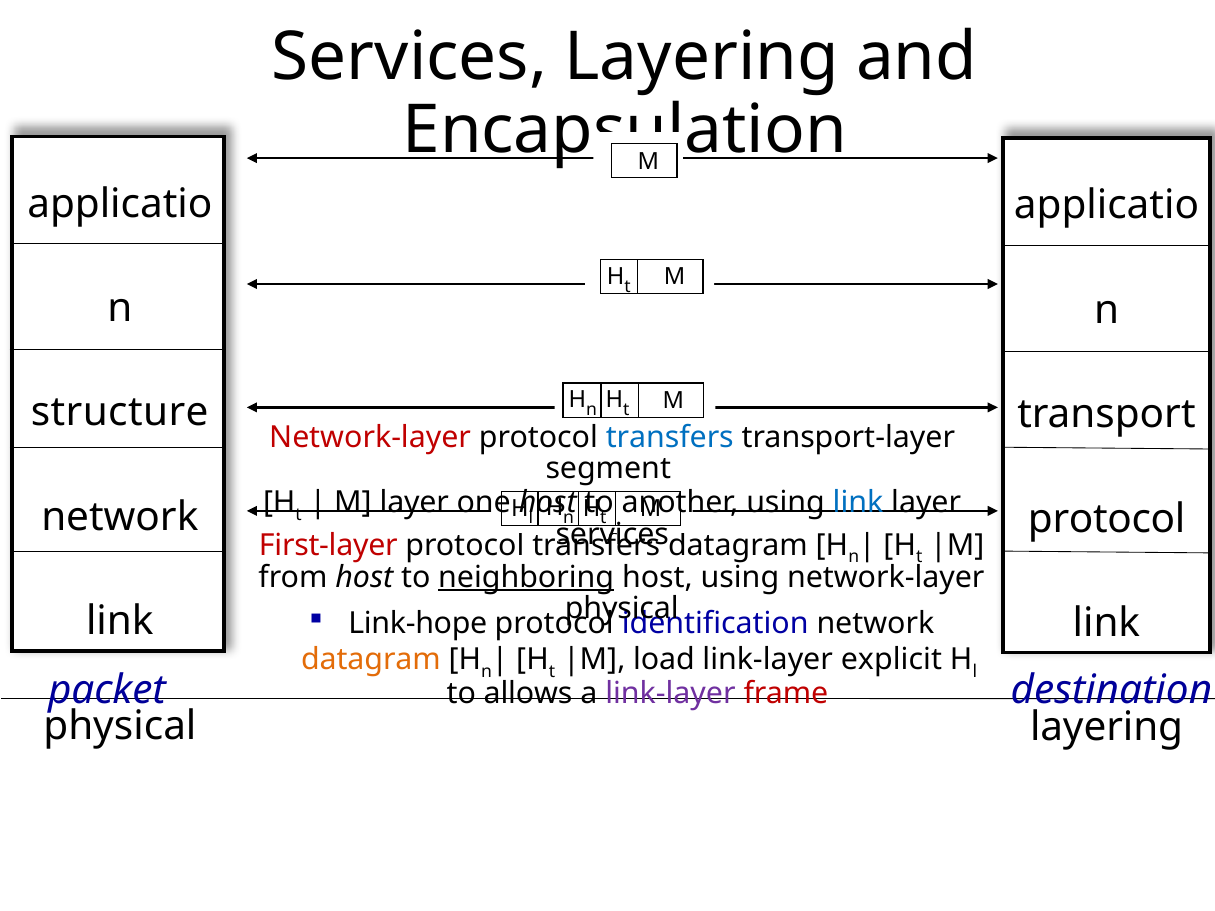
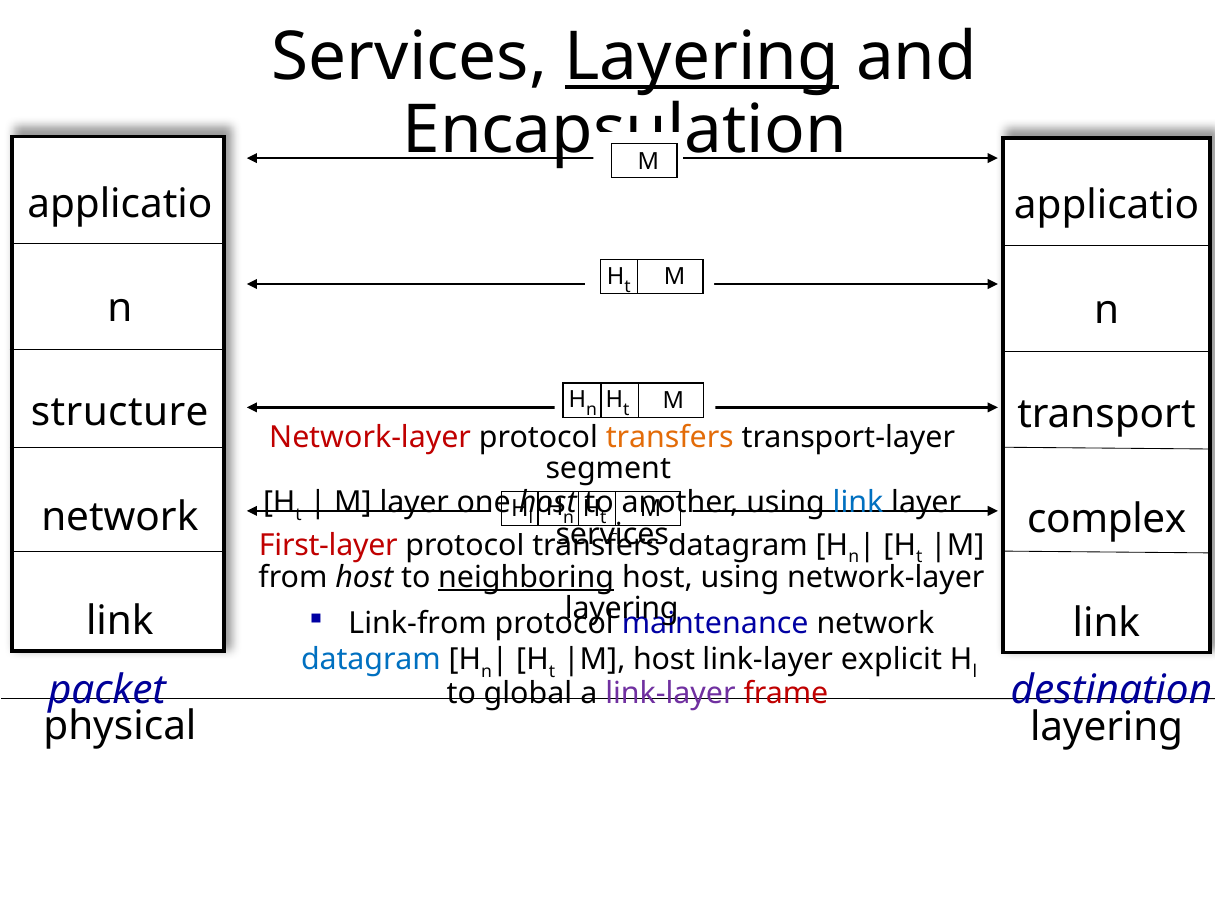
Layering at (702, 58) underline: none -> present
transfers at (670, 438) colour: blue -> orange
protocol at (1107, 519): protocol -> complex
physical at (622, 608): physical -> layering
Link-hope: Link-hope -> Link-from
identification: identification -> maintenance
datagram at (371, 660) colour: orange -> blue
load at (664, 660): load -> host
allows: allows -> global
